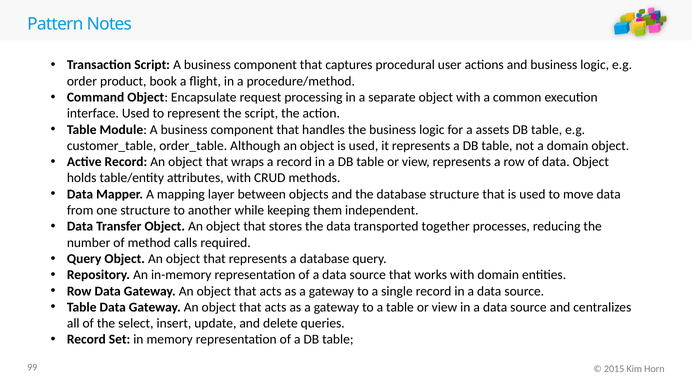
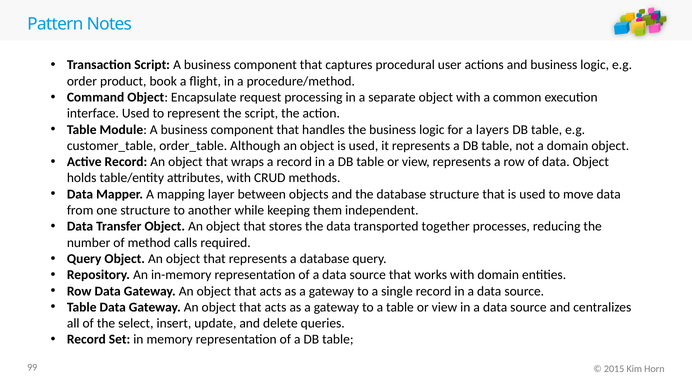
assets: assets -> layers
